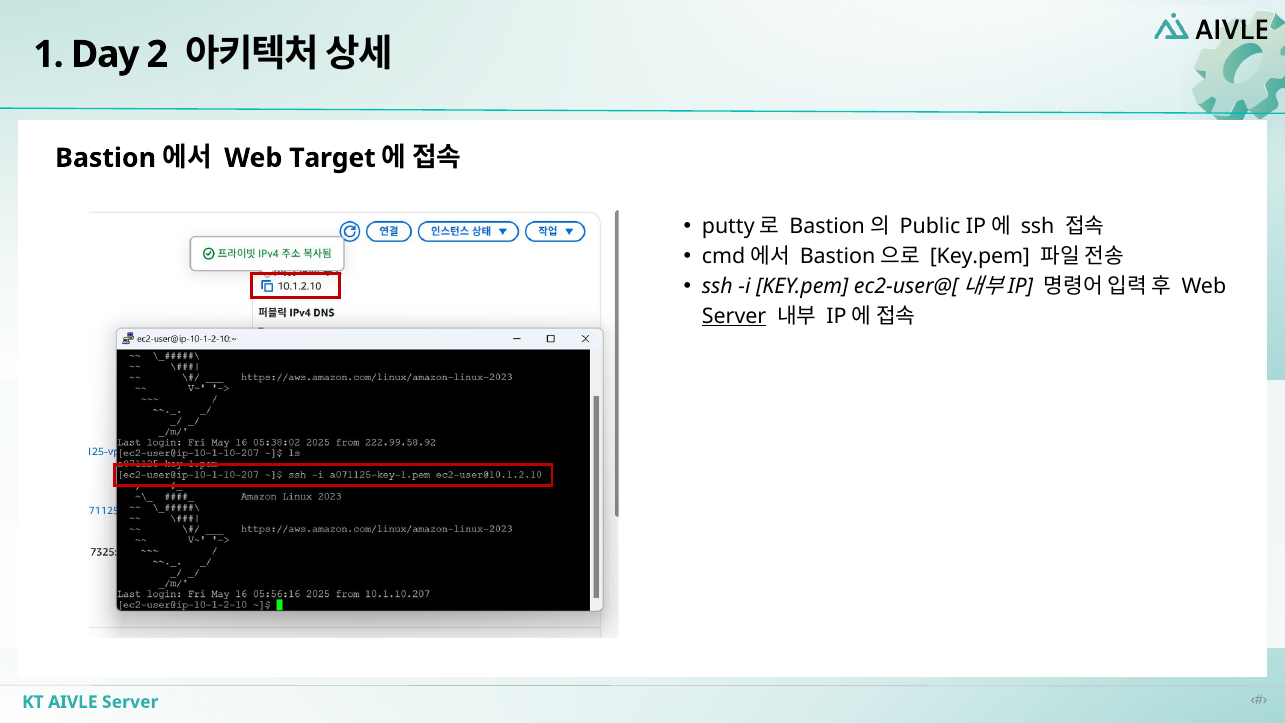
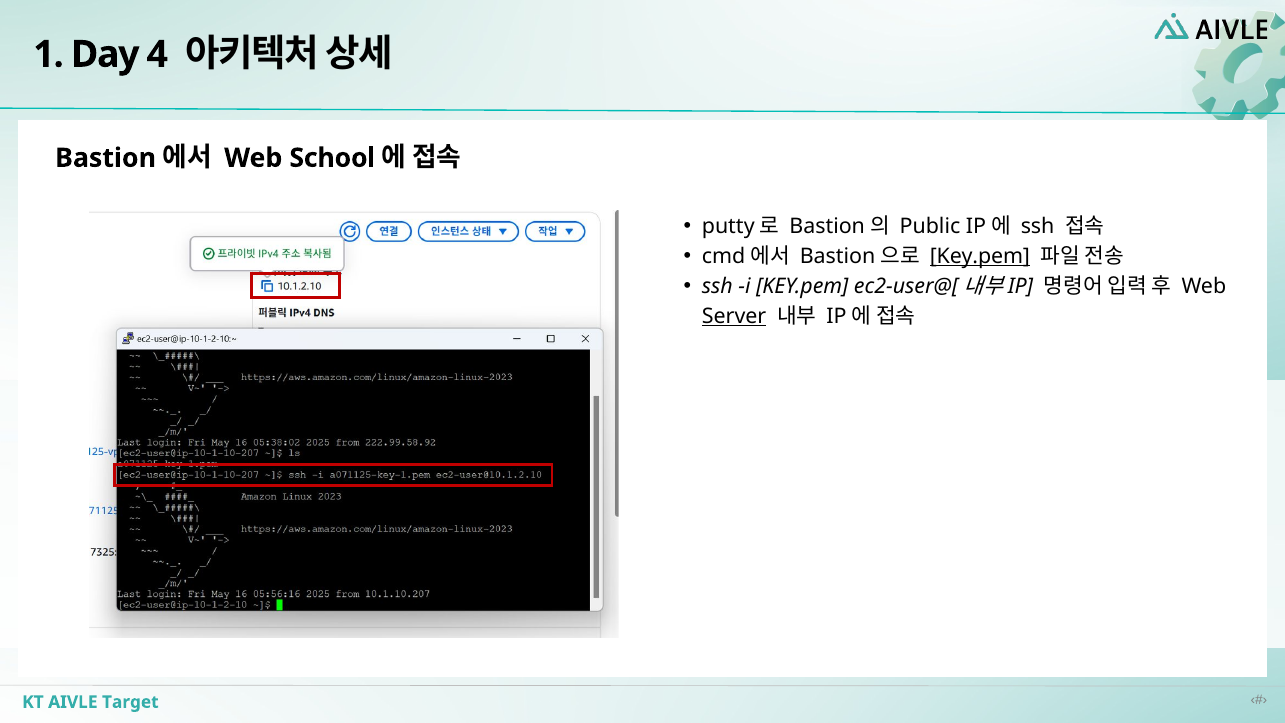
2: 2 -> 4
Target: Target -> School
Key.pem at (980, 256) underline: none -> present
AIVLE Server: Server -> Target
